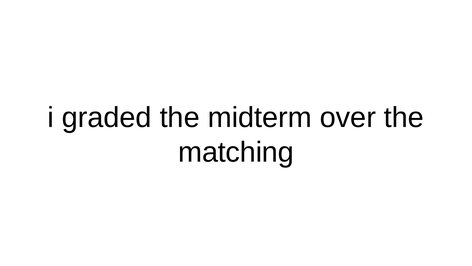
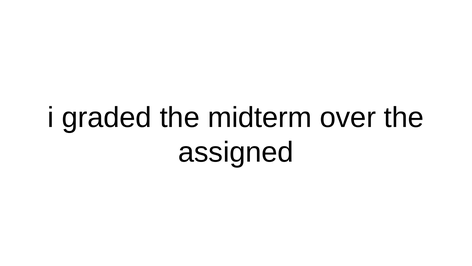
matching: matching -> assigned
